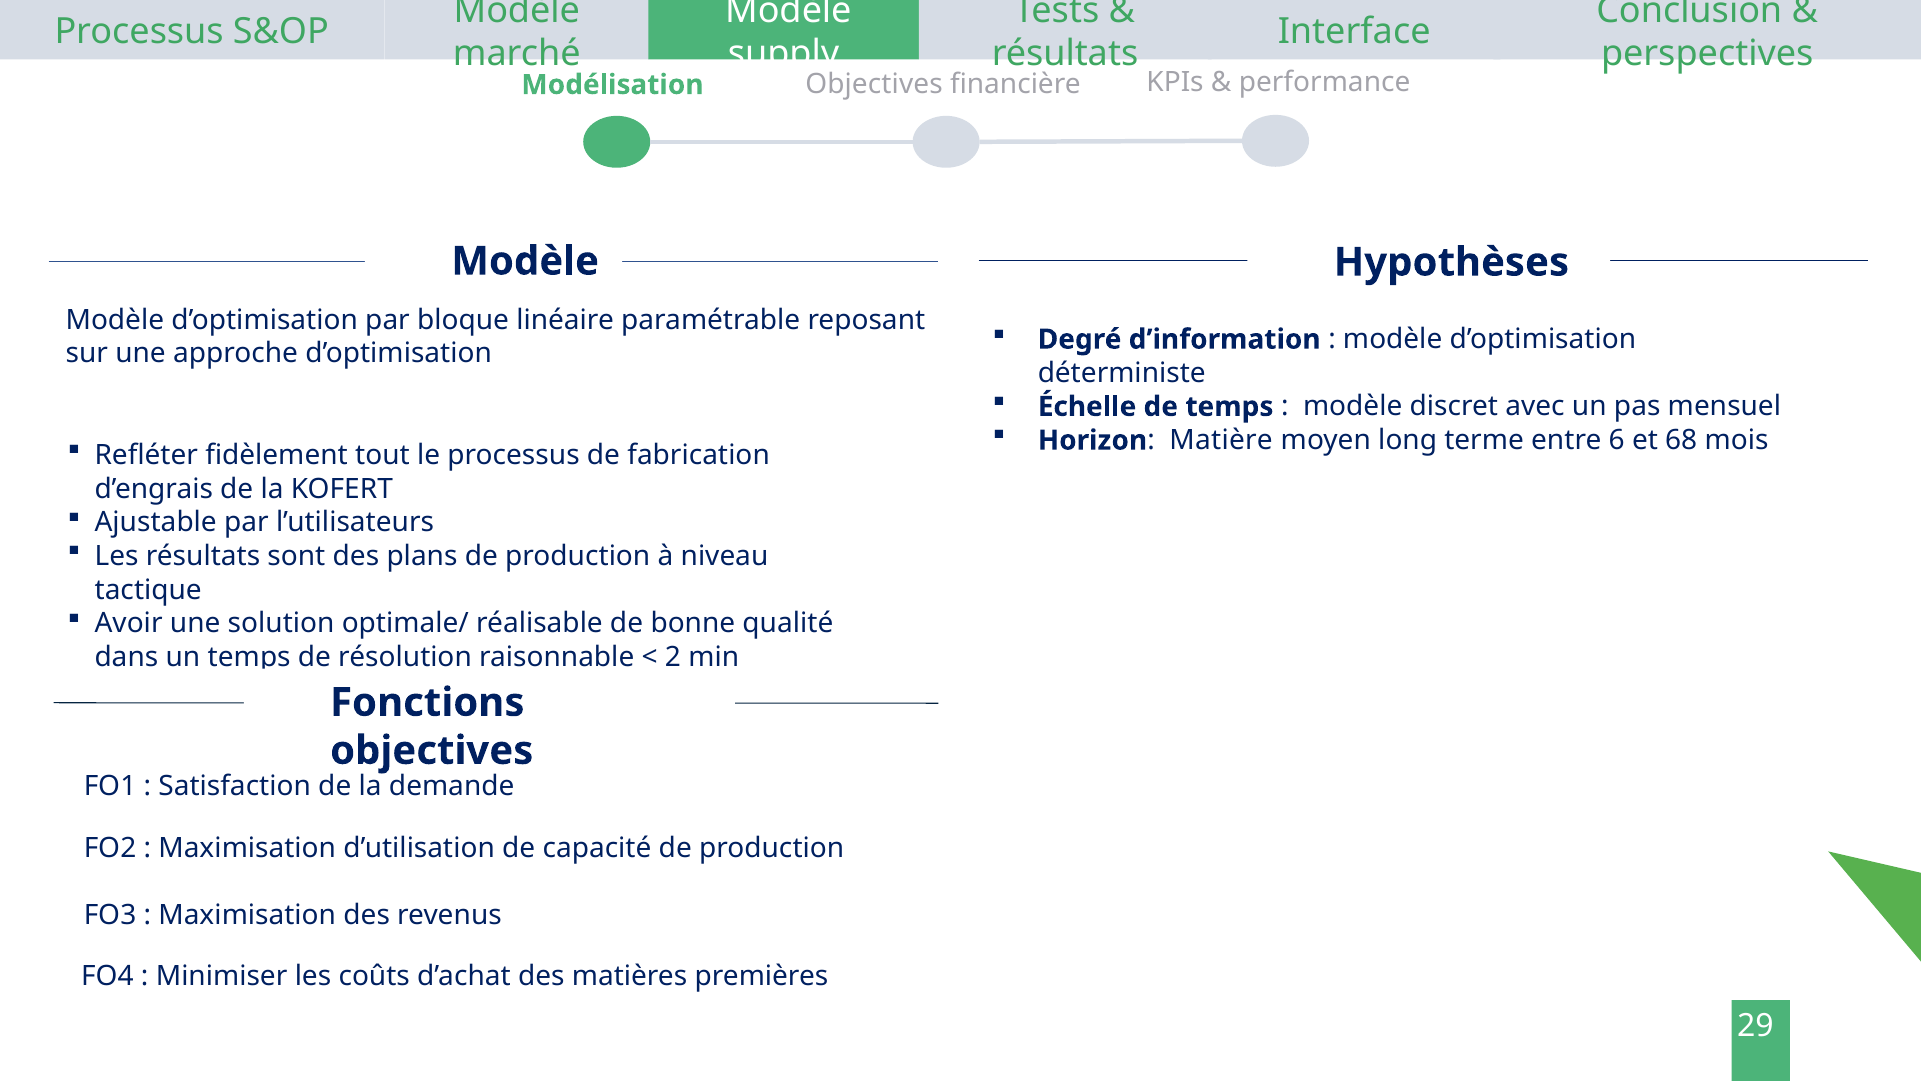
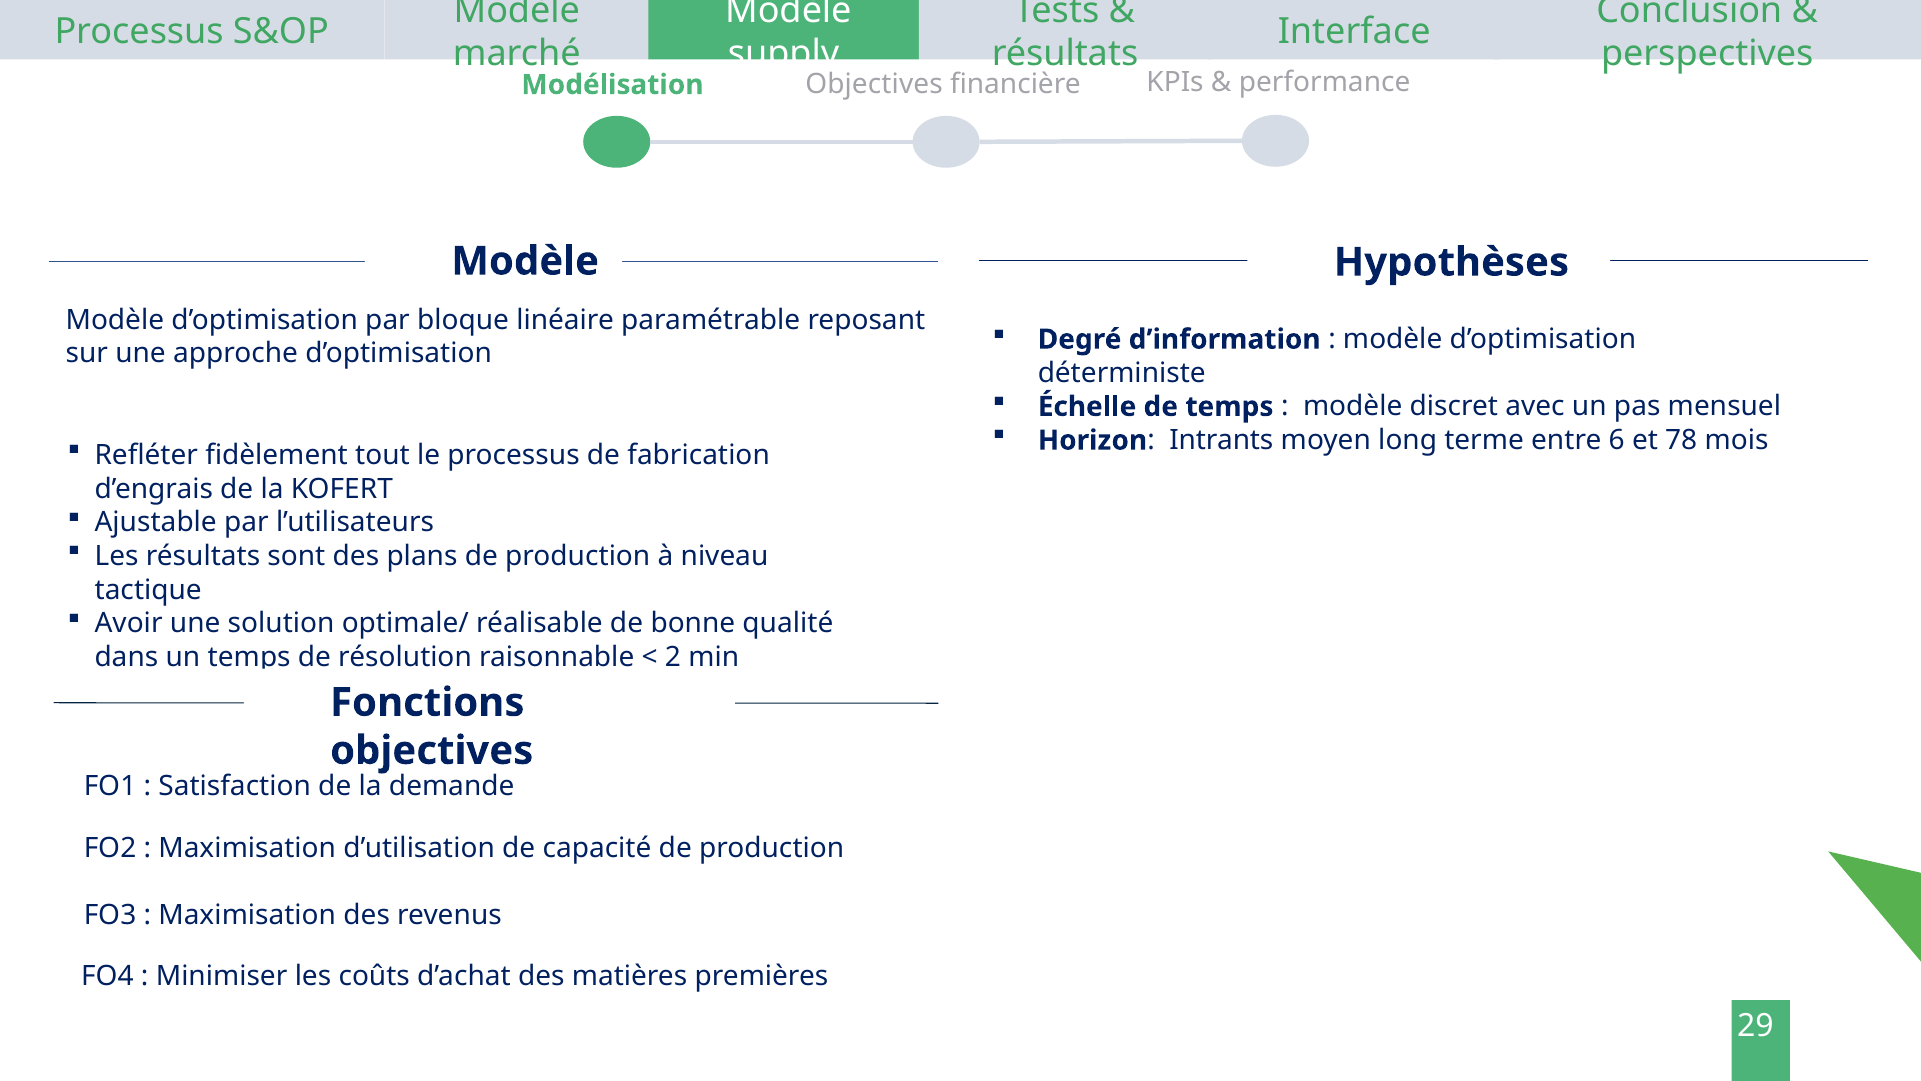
Matière: Matière -> Intrants
68: 68 -> 78
